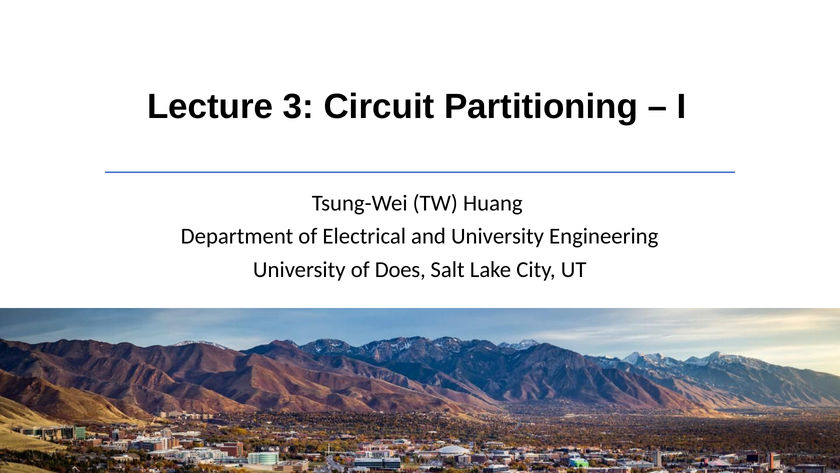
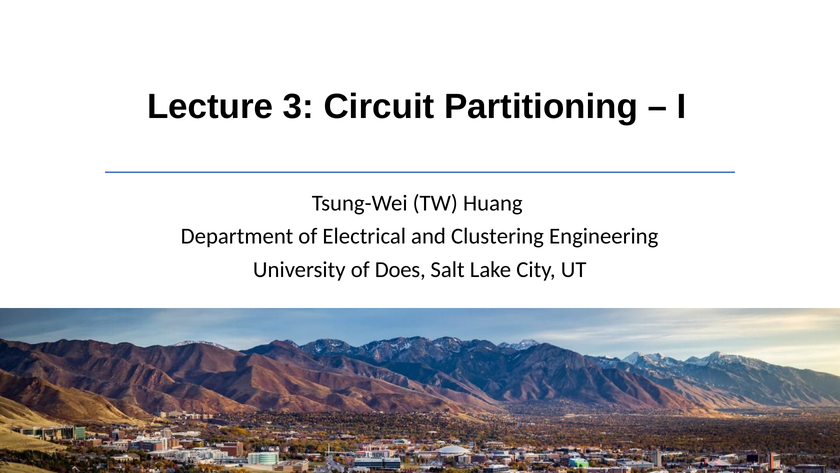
and University: University -> Clustering
